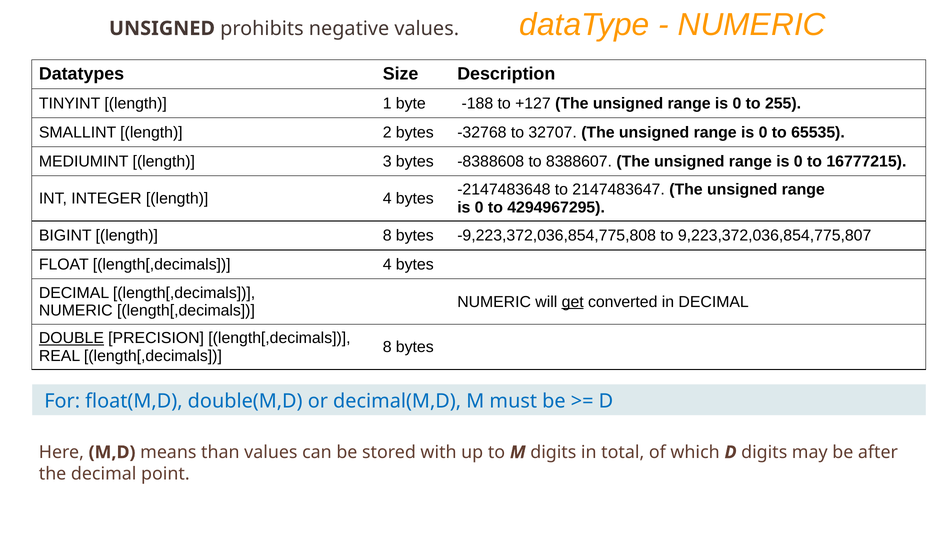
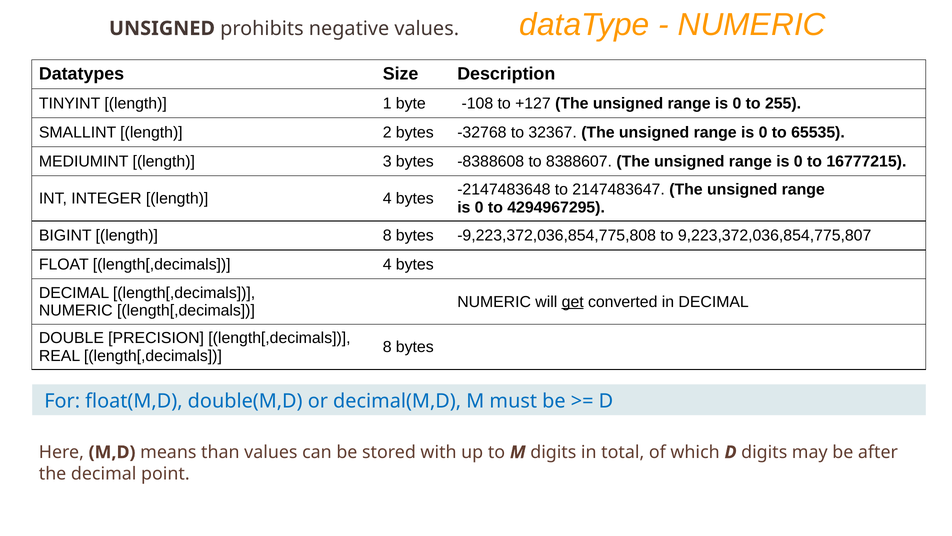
-188: -188 -> -108
32707: 32707 -> 32367
DOUBLE underline: present -> none
